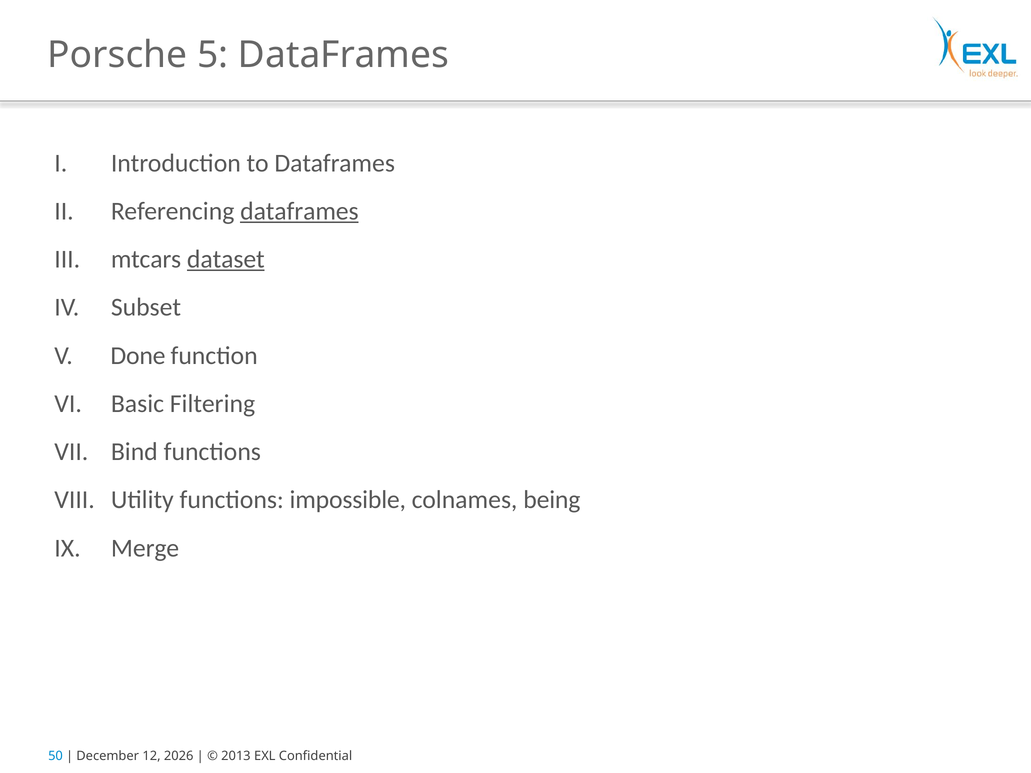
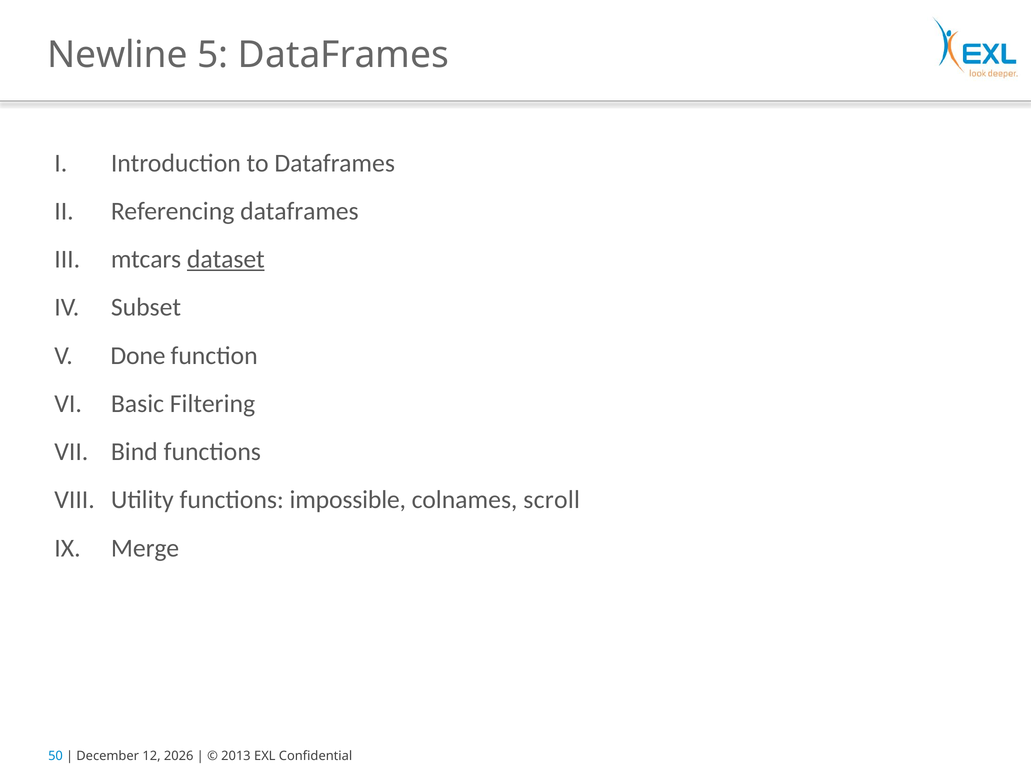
Porsche: Porsche -> Newline
dataframes at (299, 211) underline: present -> none
being: being -> scroll
